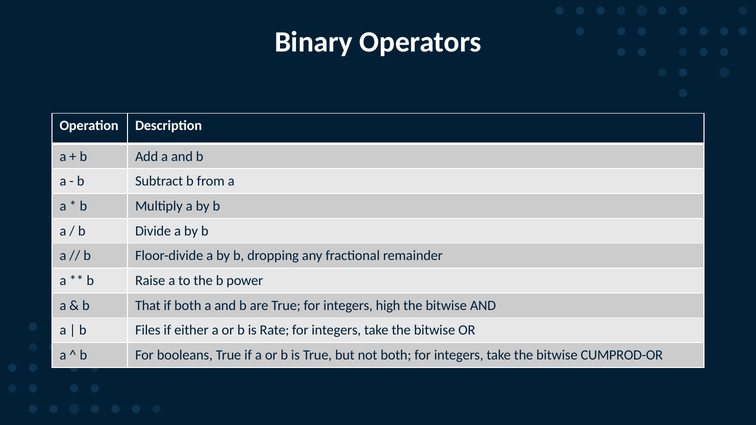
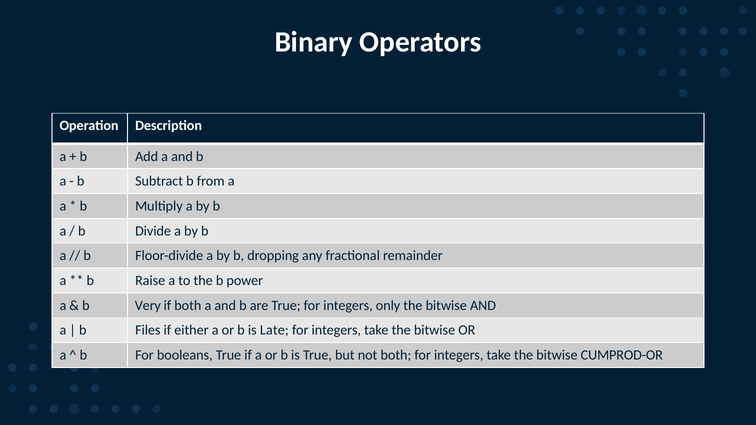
That: That -> Very
high: high -> only
Rate: Rate -> Late
